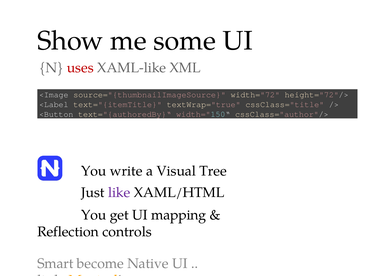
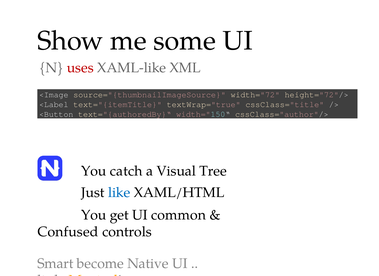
write: write -> catch
like colour: purple -> blue
mapping: mapping -> common
Reflection: Reflection -> Confused
